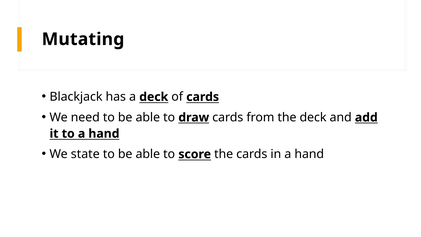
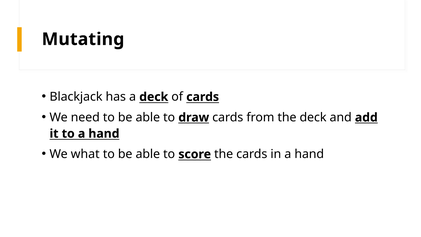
state: state -> what
